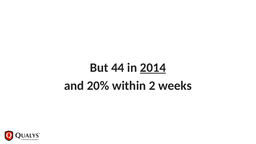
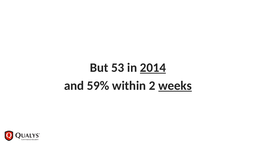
44: 44 -> 53
20%: 20% -> 59%
weeks underline: none -> present
